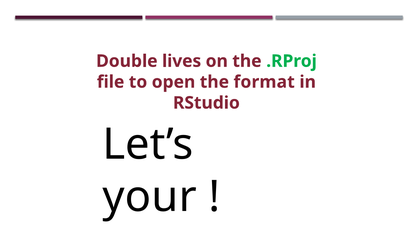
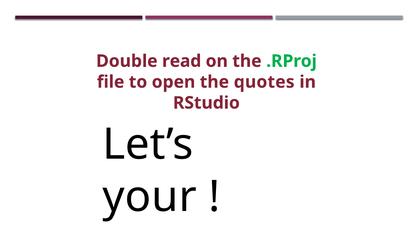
lives: lives -> read
format: format -> quotes
